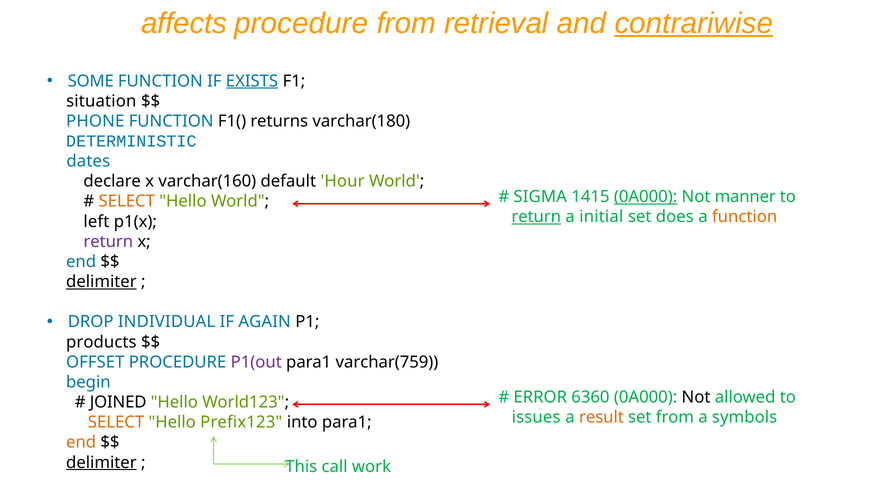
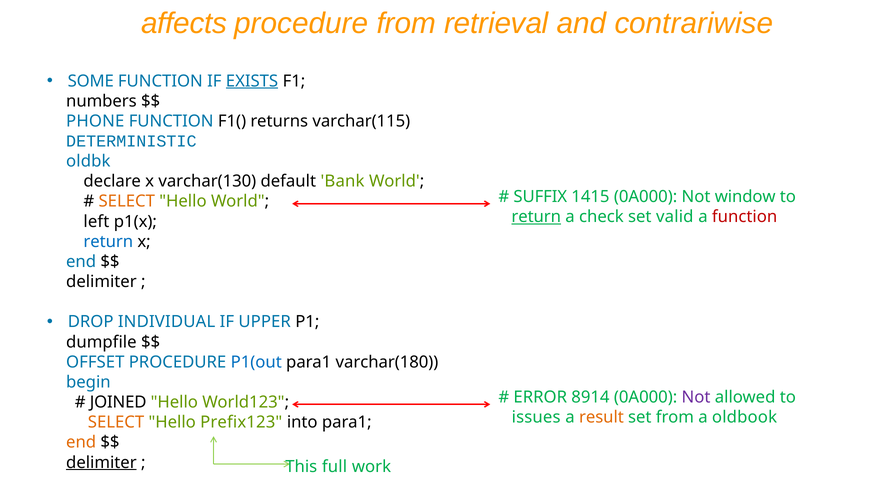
contrariwise underline: present -> none
situation: situation -> numbers
varchar(180: varchar(180 -> varchar(115
dates: dates -> oldbk
varchar(160: varchar(160 -> varchar(130
Hour: Hour -> Bank
SIGMA: SIGMA -> SUFFIX
0A000 at (646, 196) underline: present -> none
manner: manner -> window
initial: initial -> check
does: does -> valid
function at (745, 217) colour: orange -> red
return at (108, 242) colour: purple -> blue
delimiter at (101, 282) underline: present -> none
AGAIN: AGAIN -> UPPER
products: products -> dumpfile
P1(out colour: purple -> blue
varchar(759: varchar(759 -> varchar(180
6360: 6360 -> 8914
Not at (696, 397) colour: black -> purple
symbols: symbols -> oldbook
call: call -> full
